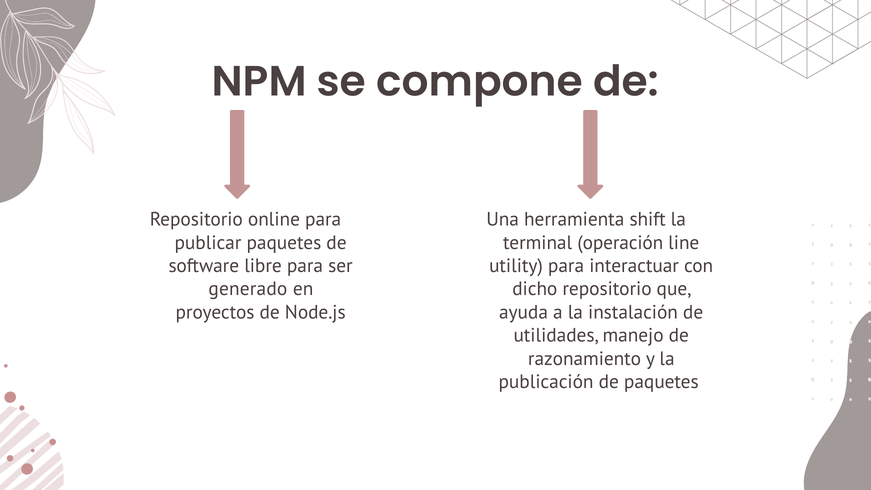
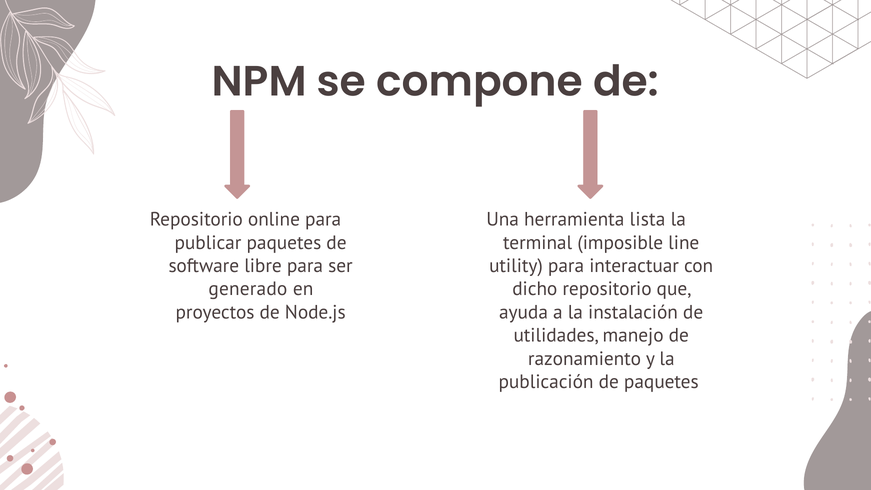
shift: shift -> lista
operación: operación -> imposible
